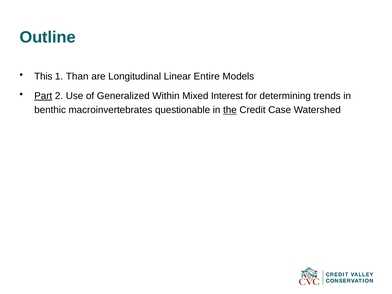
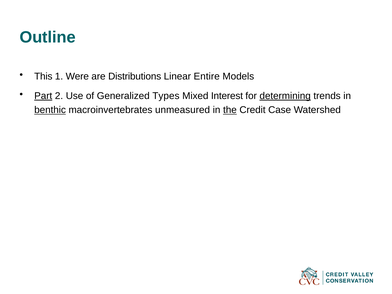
Than: Than -> Were
Longitudinal: Longitudinal -> Distributions
Within: Within -> Types
determining underline: none -> present
benthic underline: none -> present
questionable: questionable -> unmeasured
